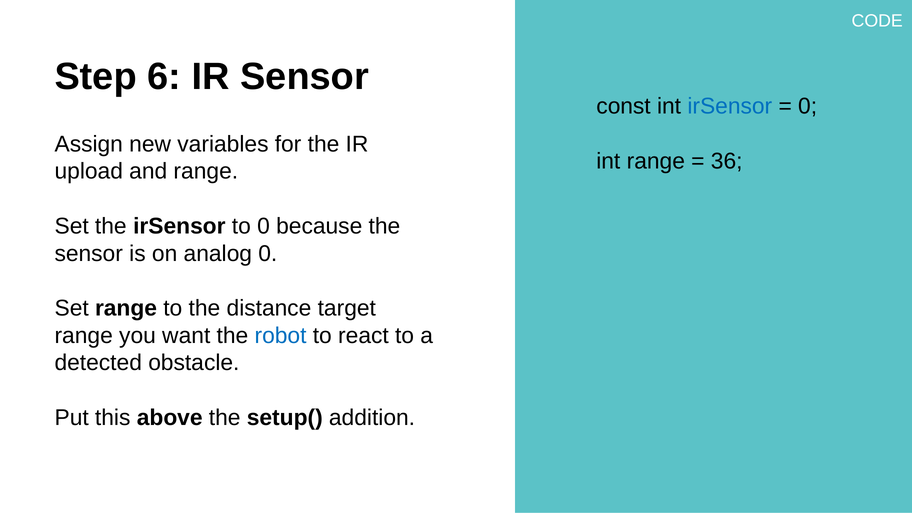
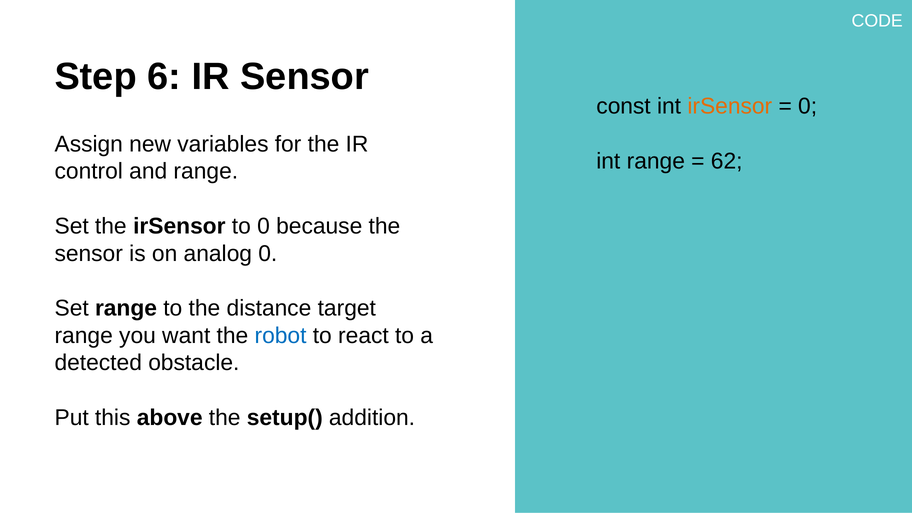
irSensor at (730, 106) colour: blue -> orange
36: 36 -> 62
upload: upload -> control
